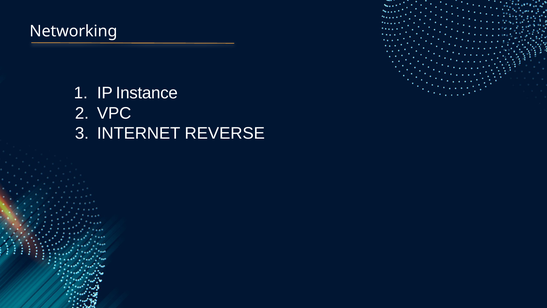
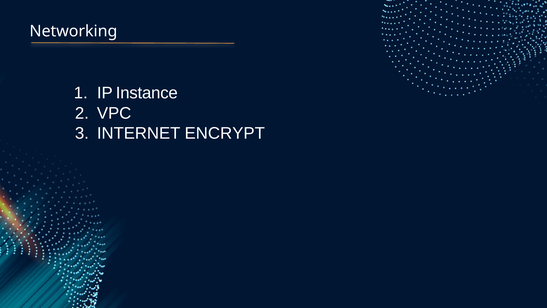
REVERSE: REVERSE -> ENCRYPT
